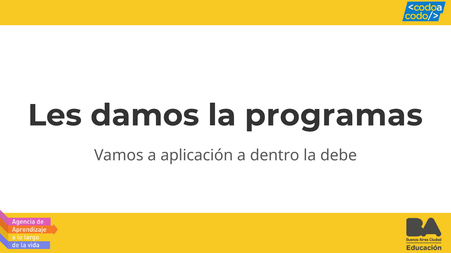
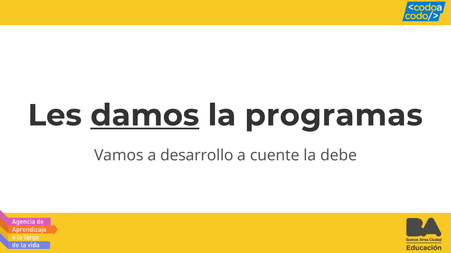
damos underline: none -> present
aplicación: aplicación -> desarrollo
dentro: dentro -> cuente
